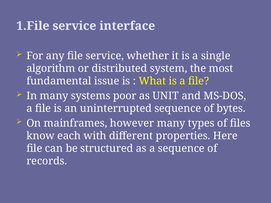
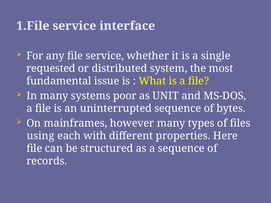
algorithm: algorithm -> requested
know: know -> using
